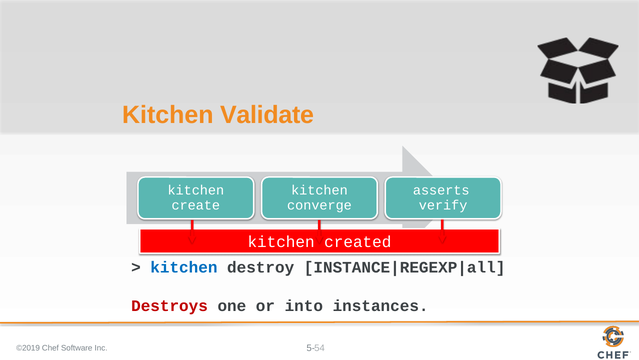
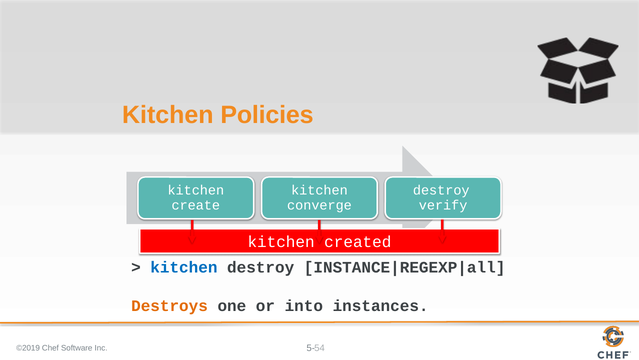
Validate: Validate -> Policies
asserts at (441, 190): asserts -> destroy
Destroys colour: red -> orange
